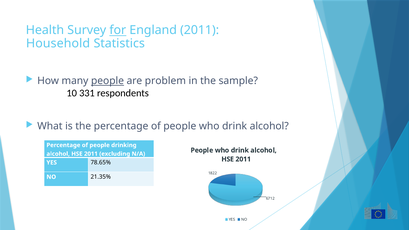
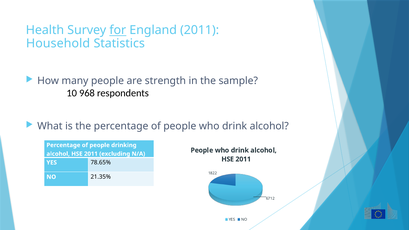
people at (107, 81) underline: present -> none
problem: problem -> strength
331: 331 -> 968
